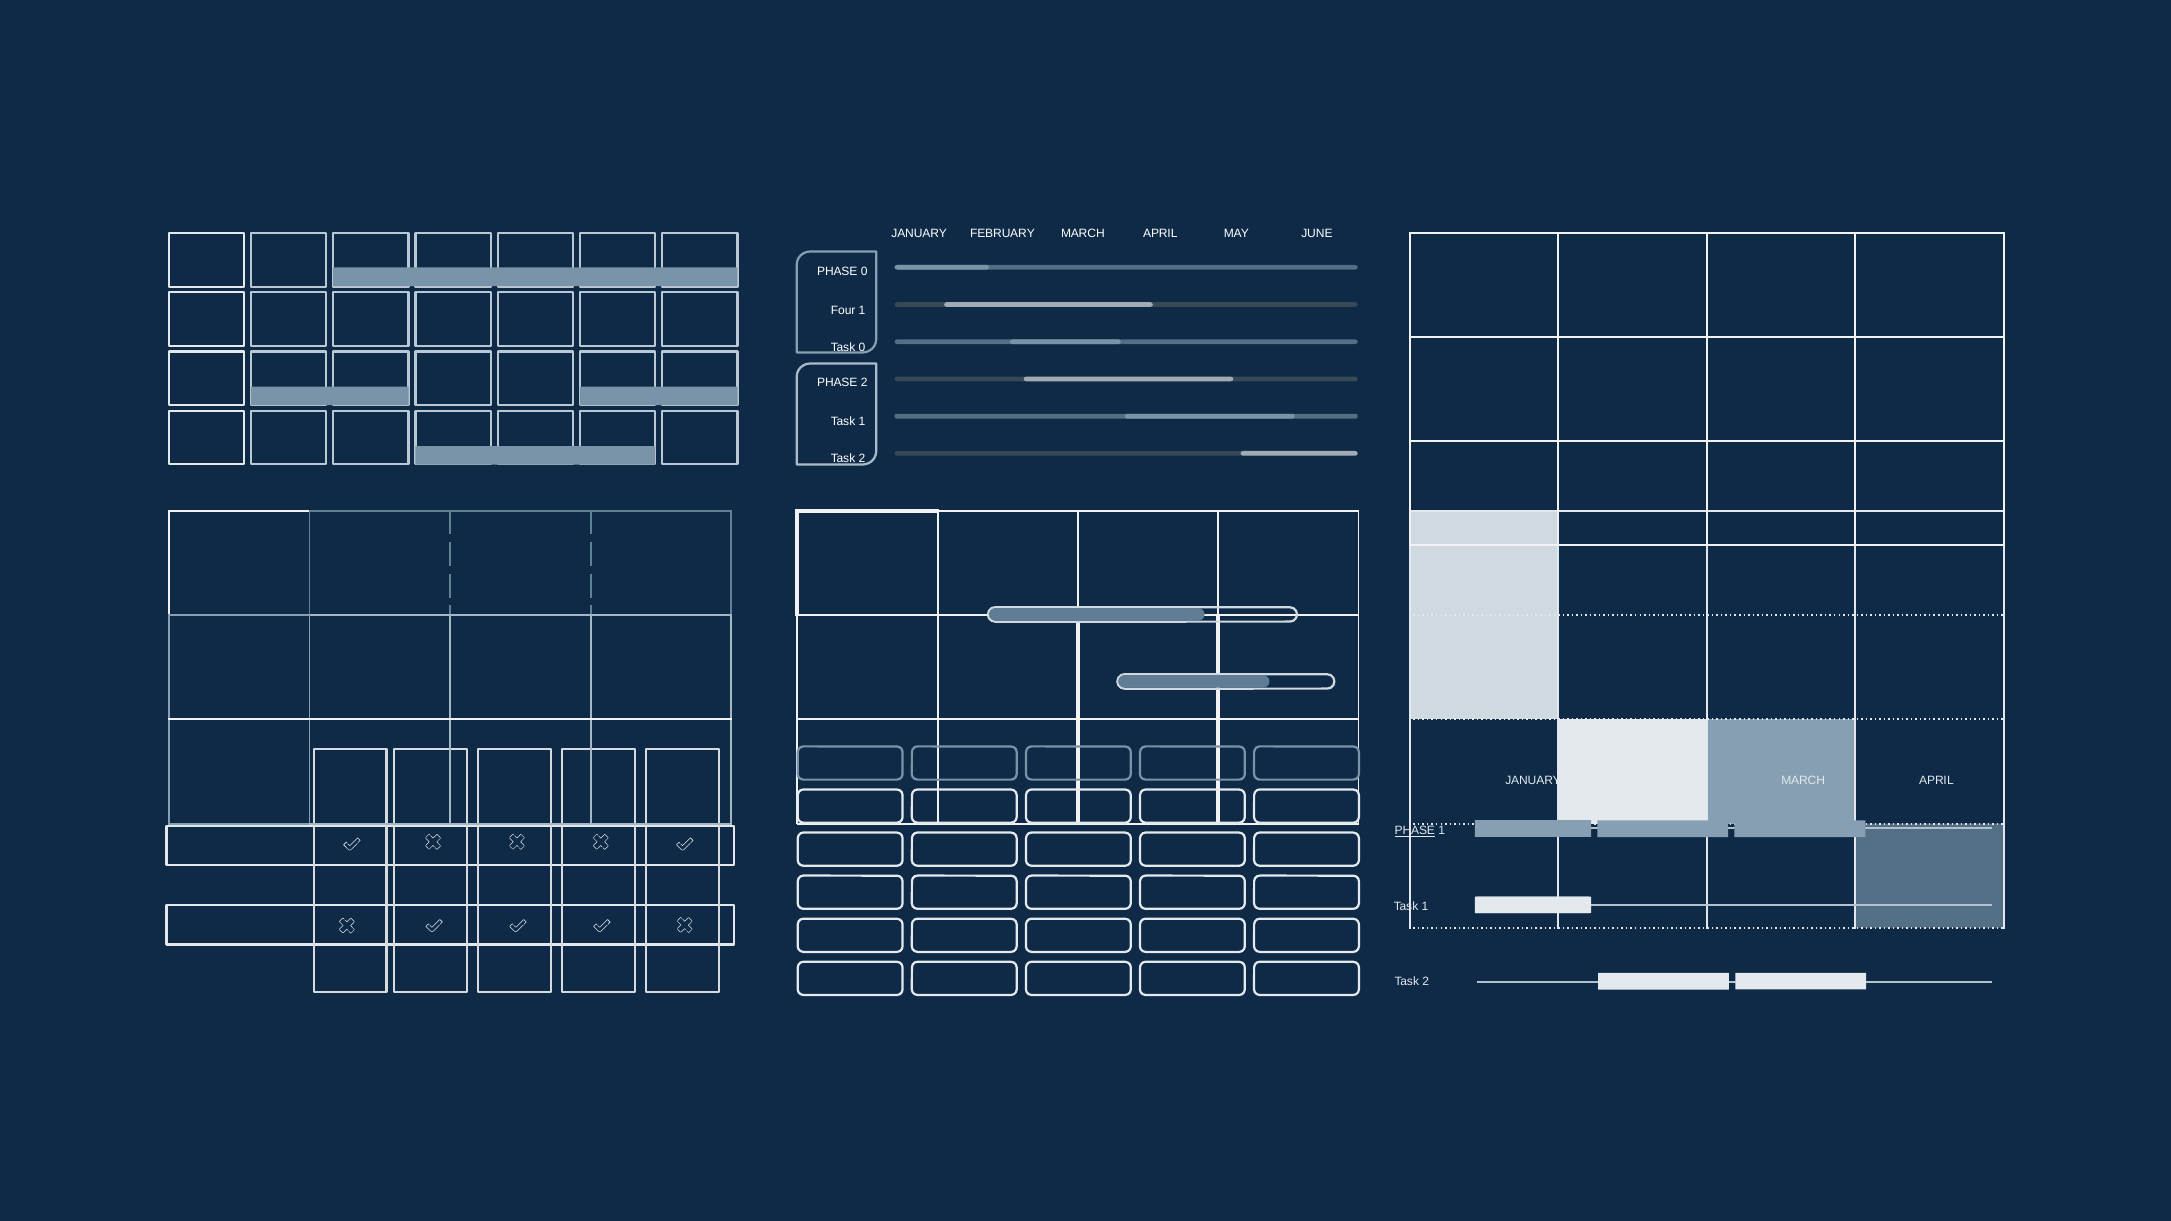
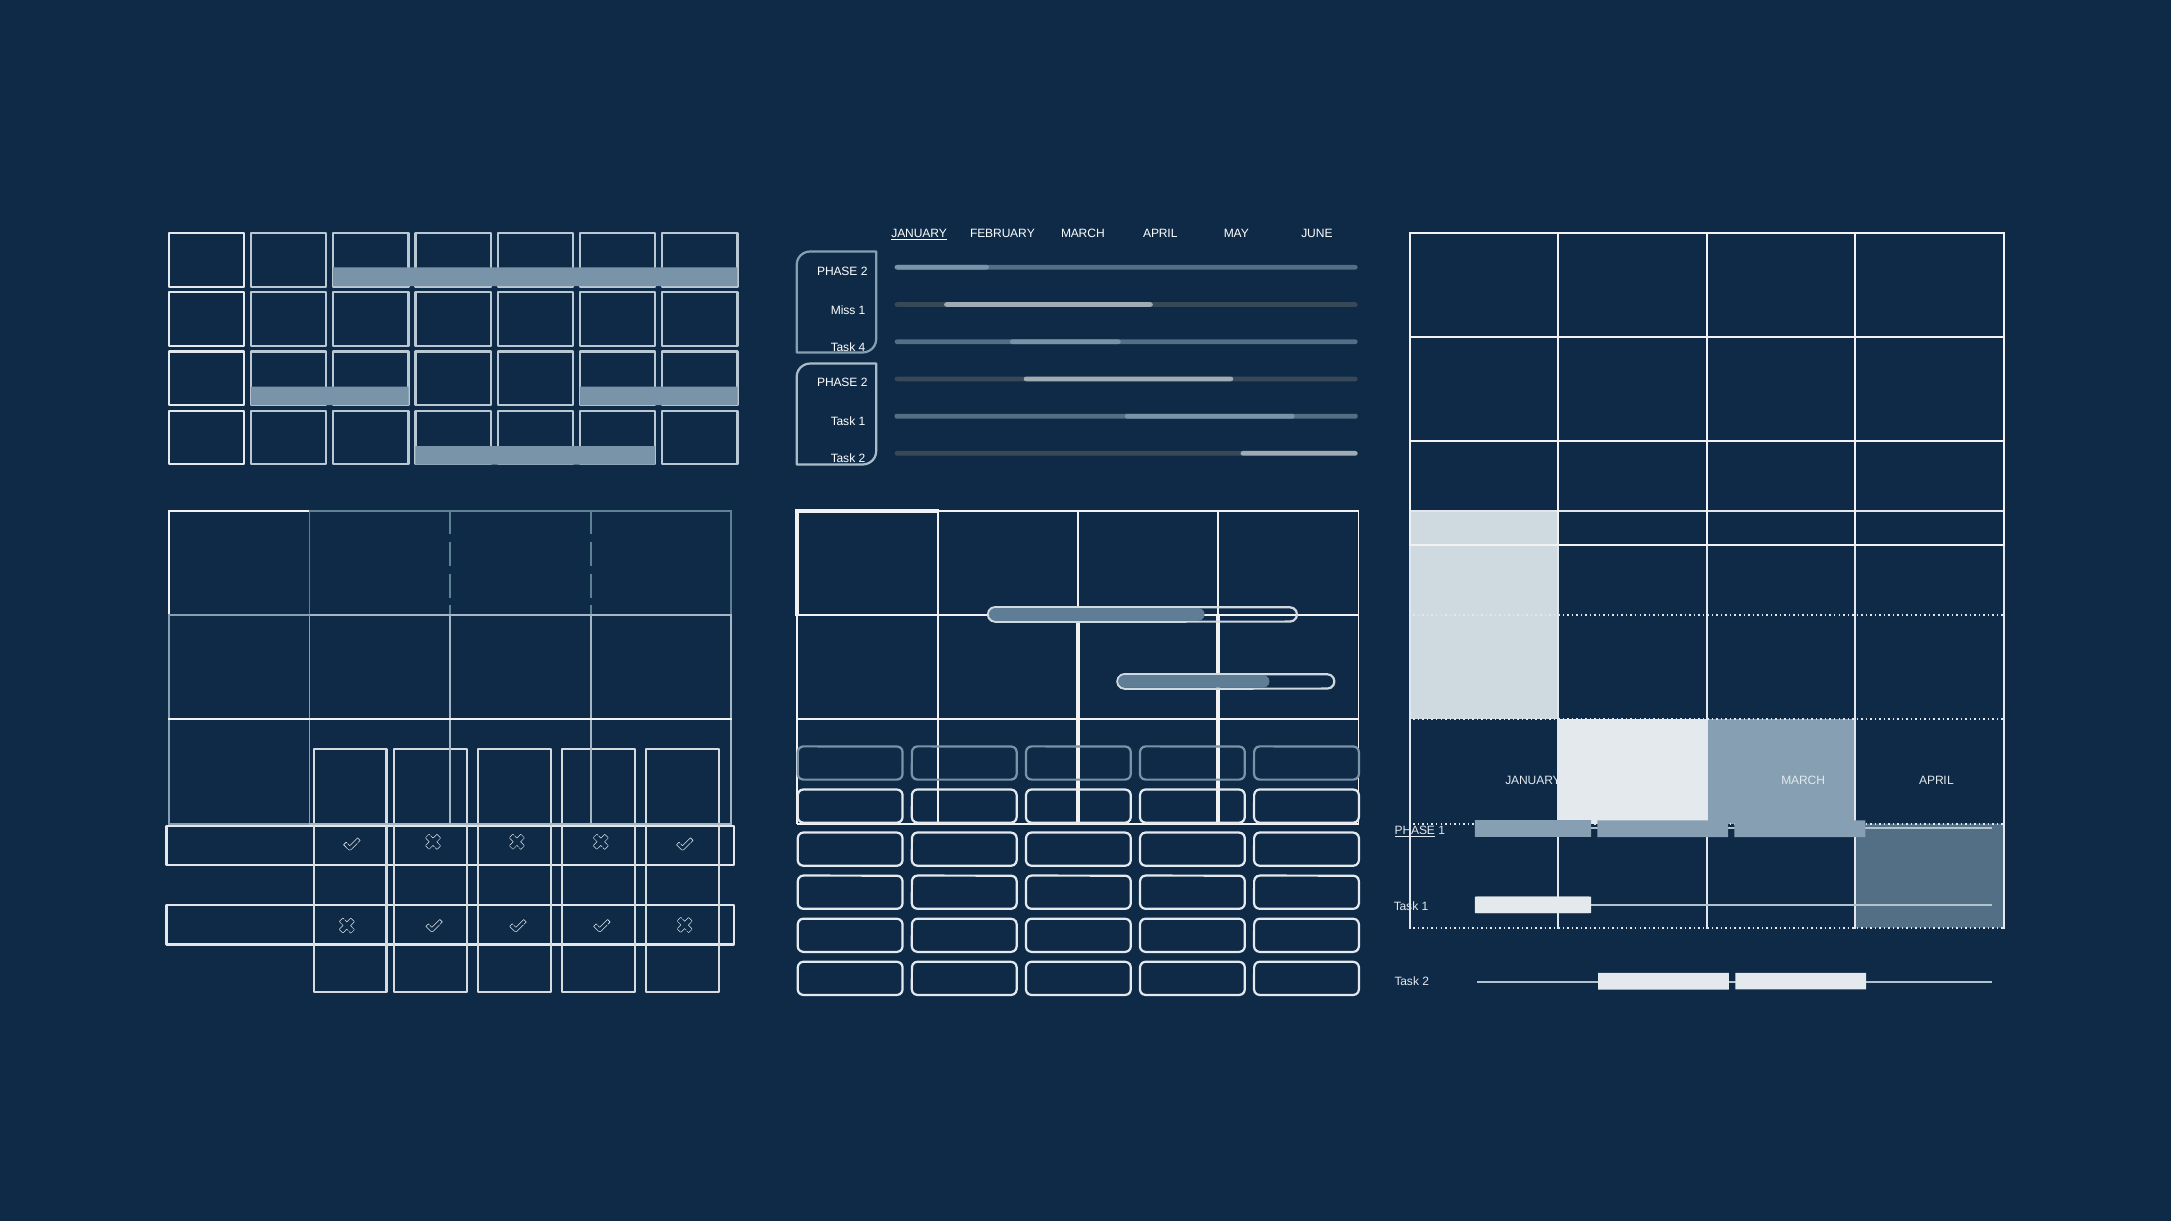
JANUARY at (919, 234) underline: none -> present
0 at (864, 272): 0 -> 2
Four: Four -> Miss
Task 0: 0 -> 4
